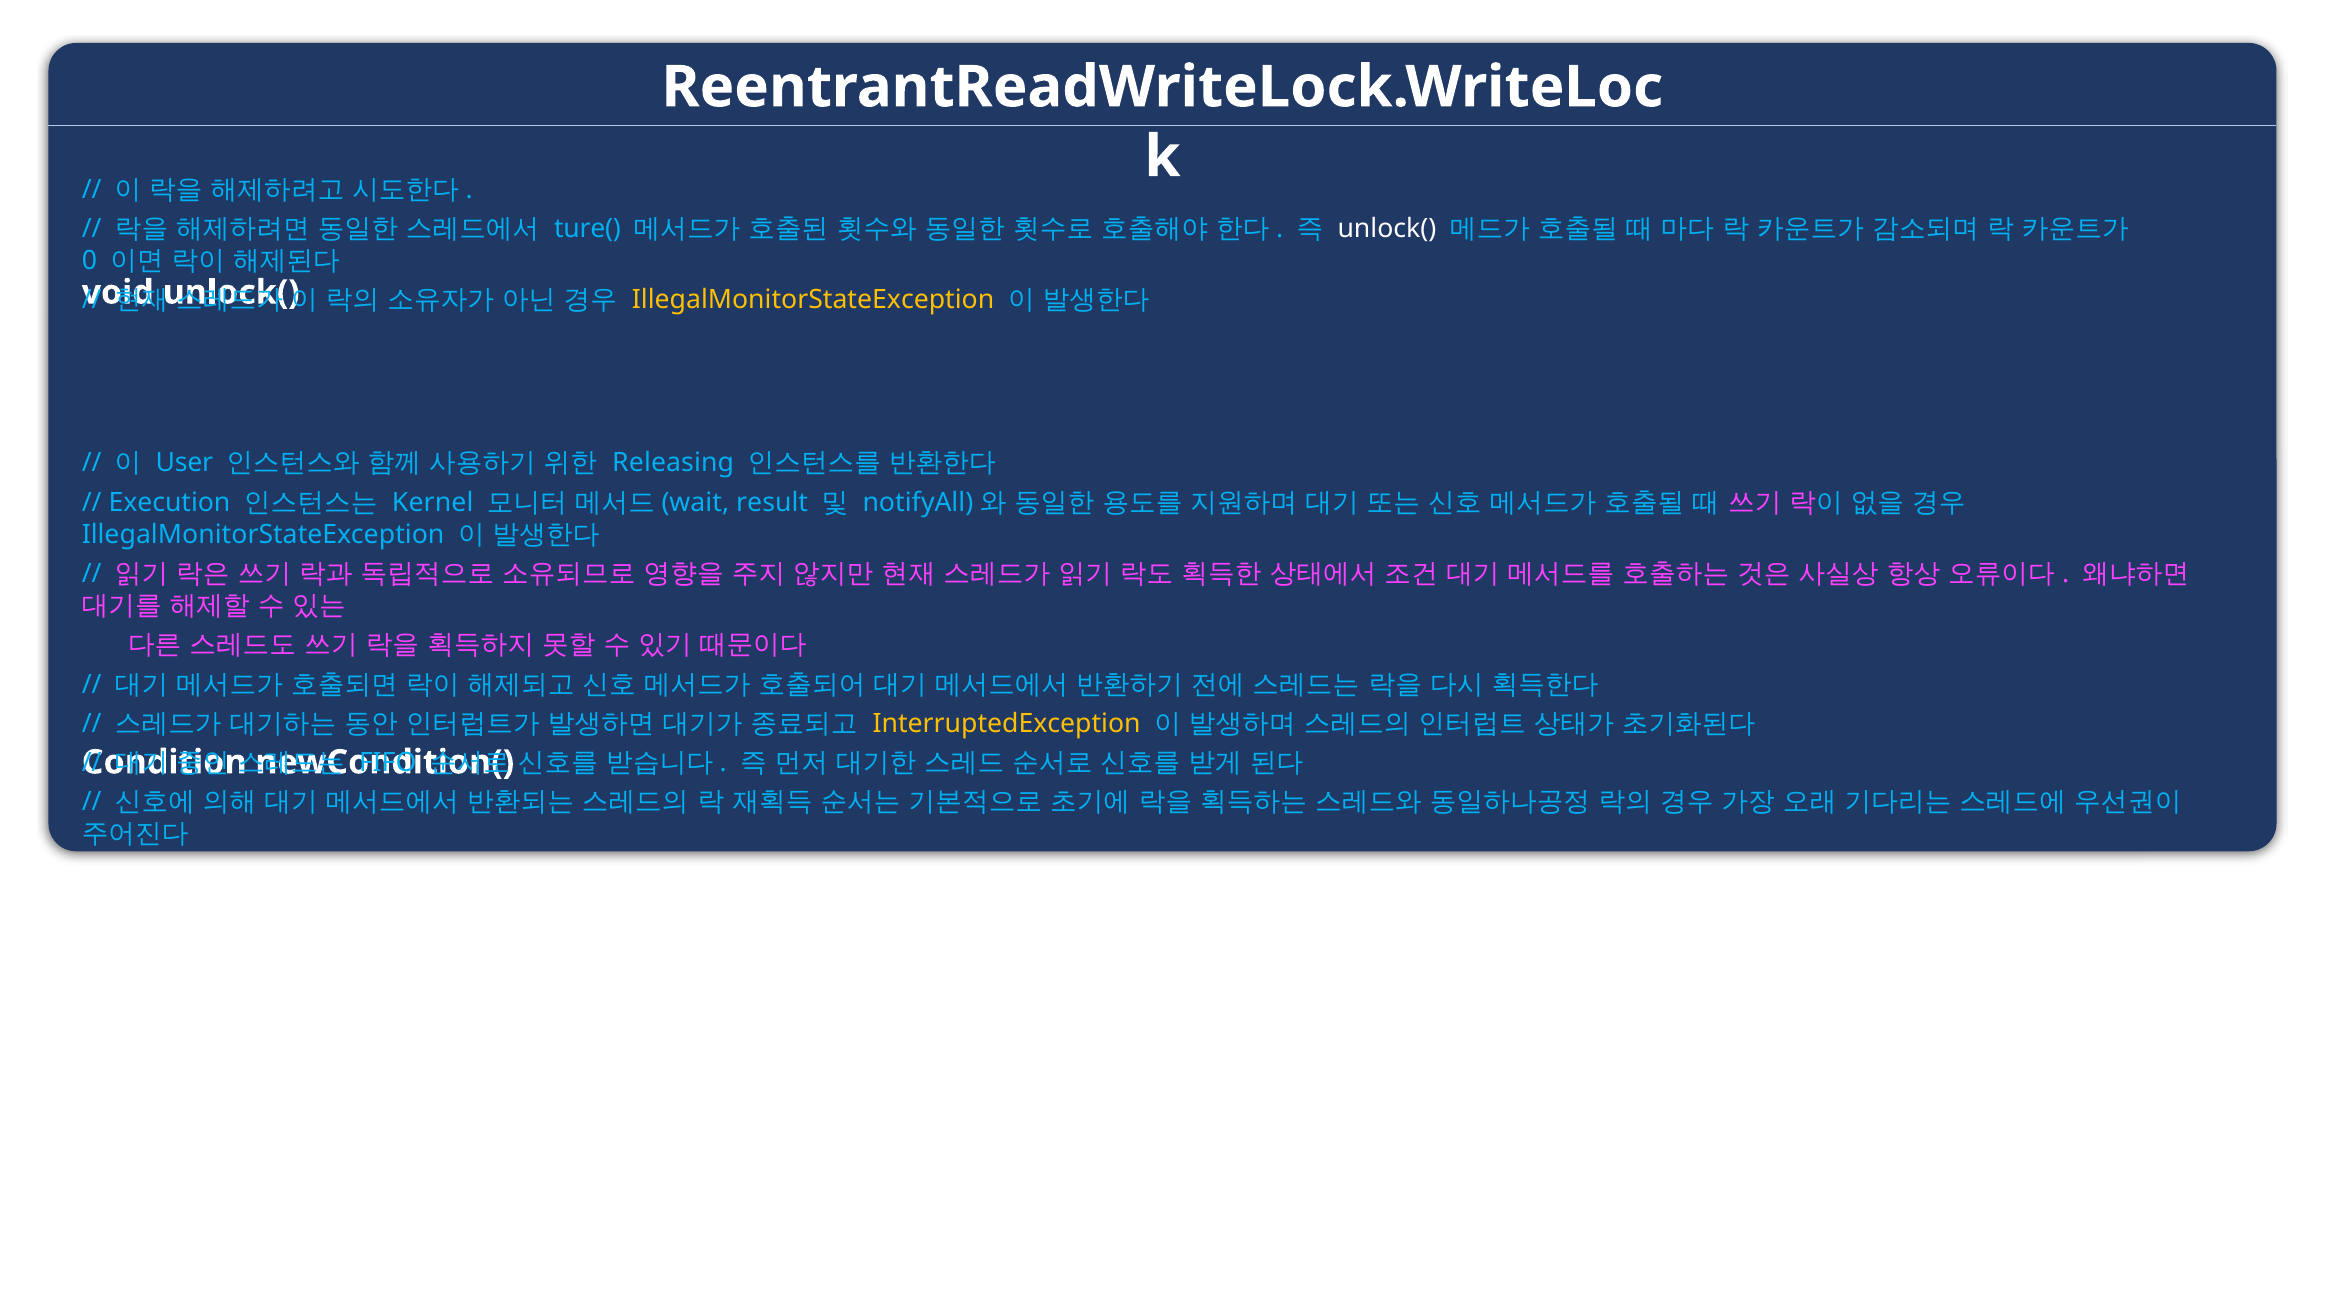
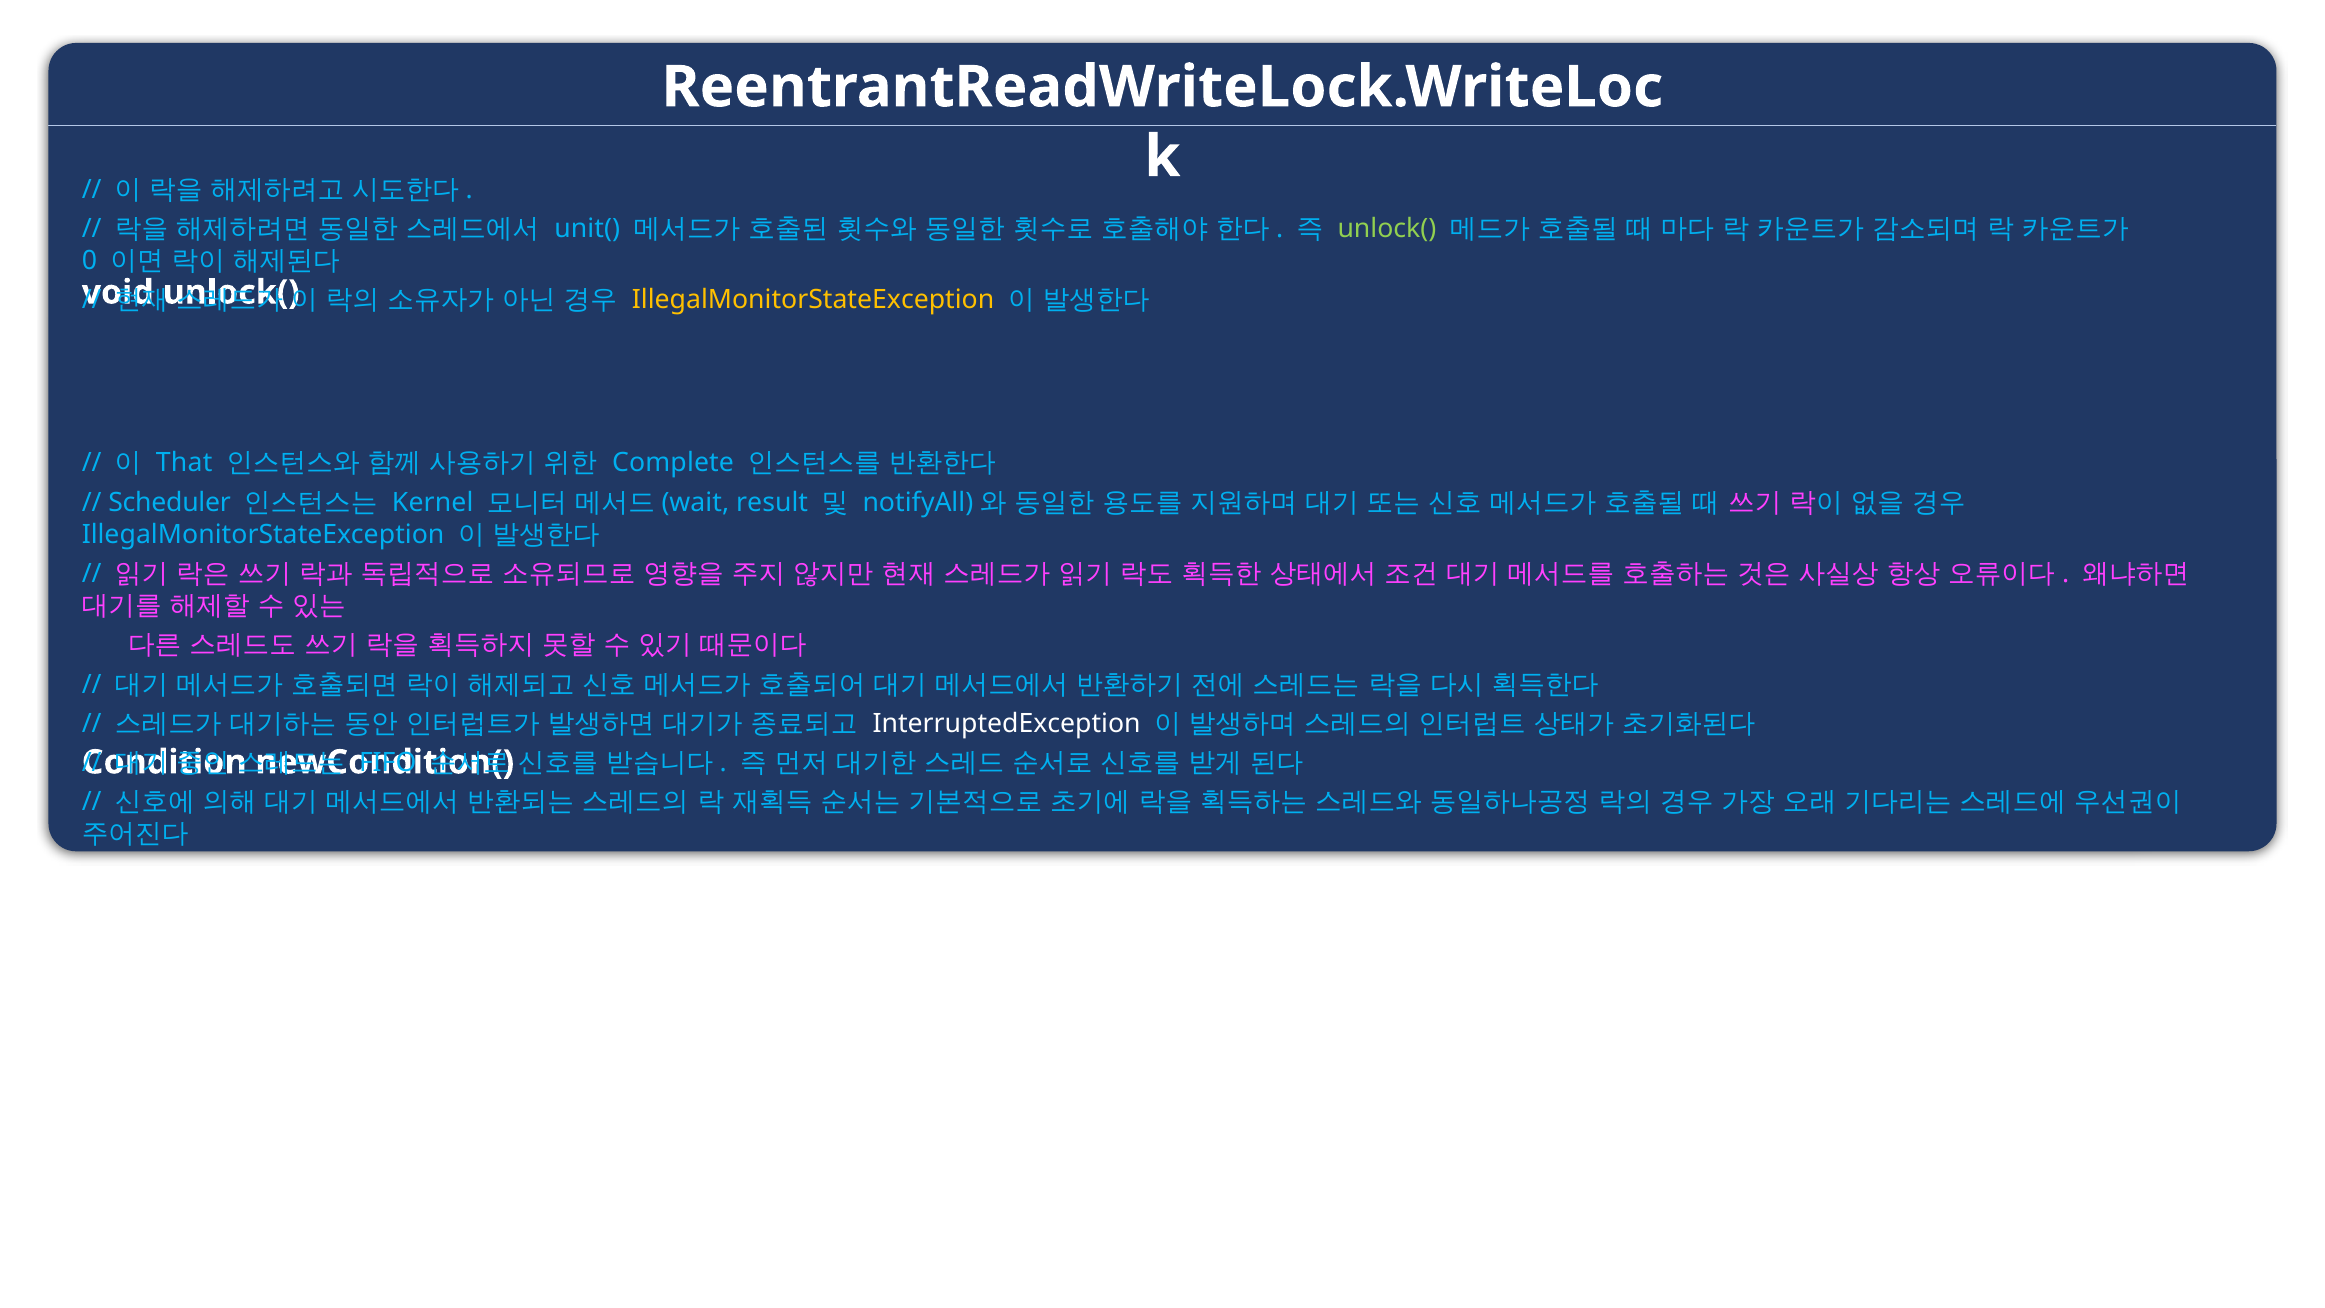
ture(: ture( -> unit(
unlock( at (1387, 229) colour: white -> light green
User: User -> That
Releasing: Releasing -> Complete
Execution: Execution -> Scheduler
InterruptedException colour: yellow -> white
